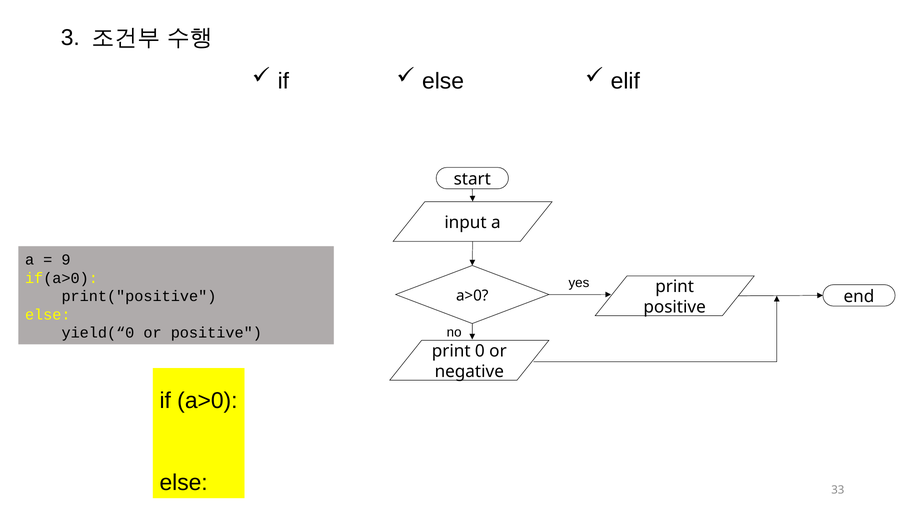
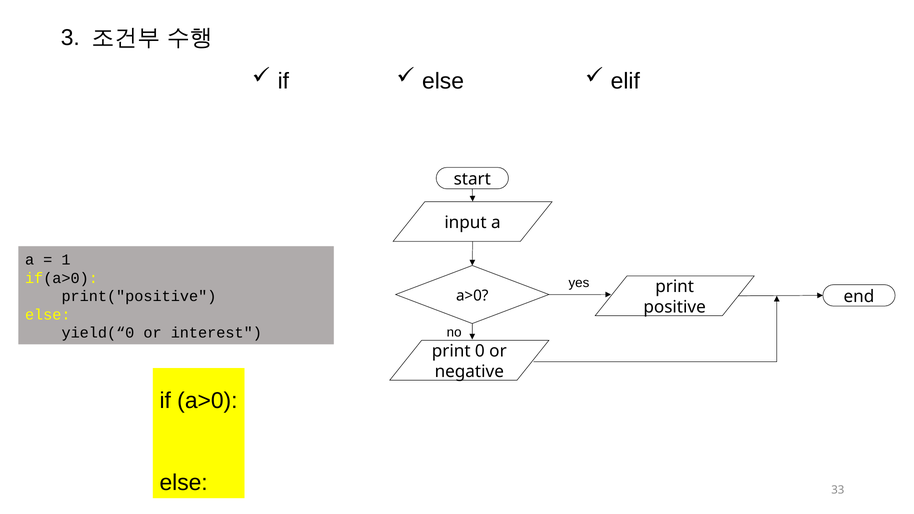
9: 9 -> 1
or positive: positive -> interest
